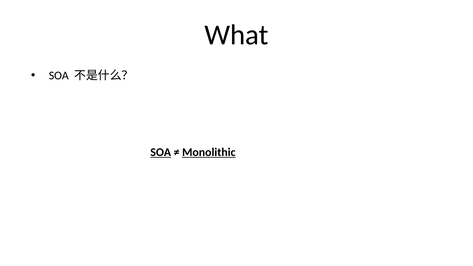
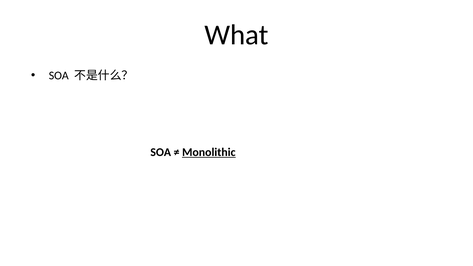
SOA at (161, 152) underline: present -> none
